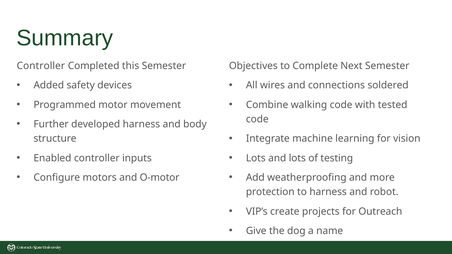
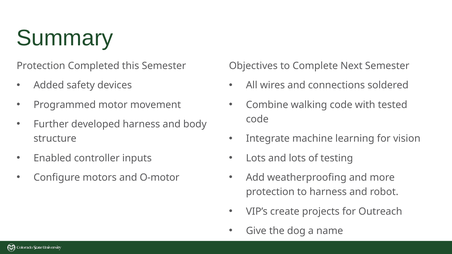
Controller at (41, 66): Controller -> Protection
